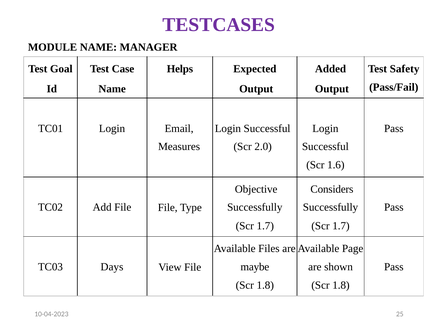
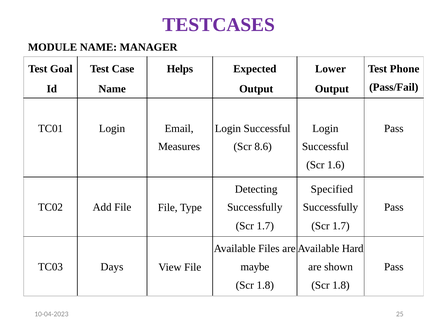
Added: Added -> Lower
Safety: Safety -> Phone
2.0: 2.0 -> 8.6
Objective: Objective -> Detecting
Considers: Considers -> Specified
Page: Page -> Hard
